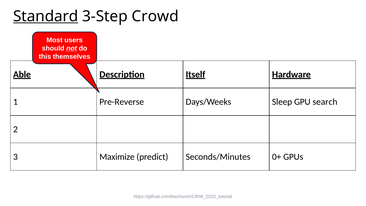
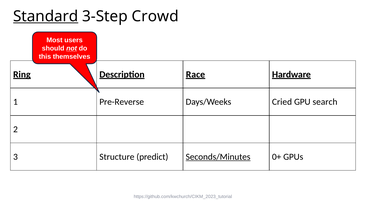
Able: Able -> Ring
Itself: Itself -> Race
Sleep: Sleep -> Cried
Maximize: Maximize -> Structure
Seconds/Minutes underline: none -> present
